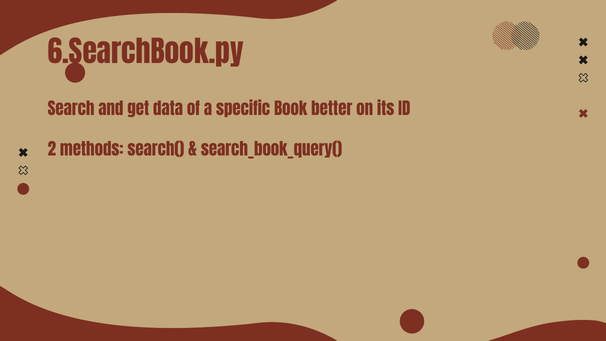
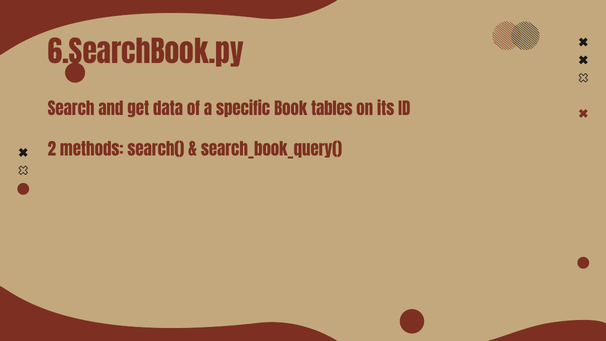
better: better -> tables
